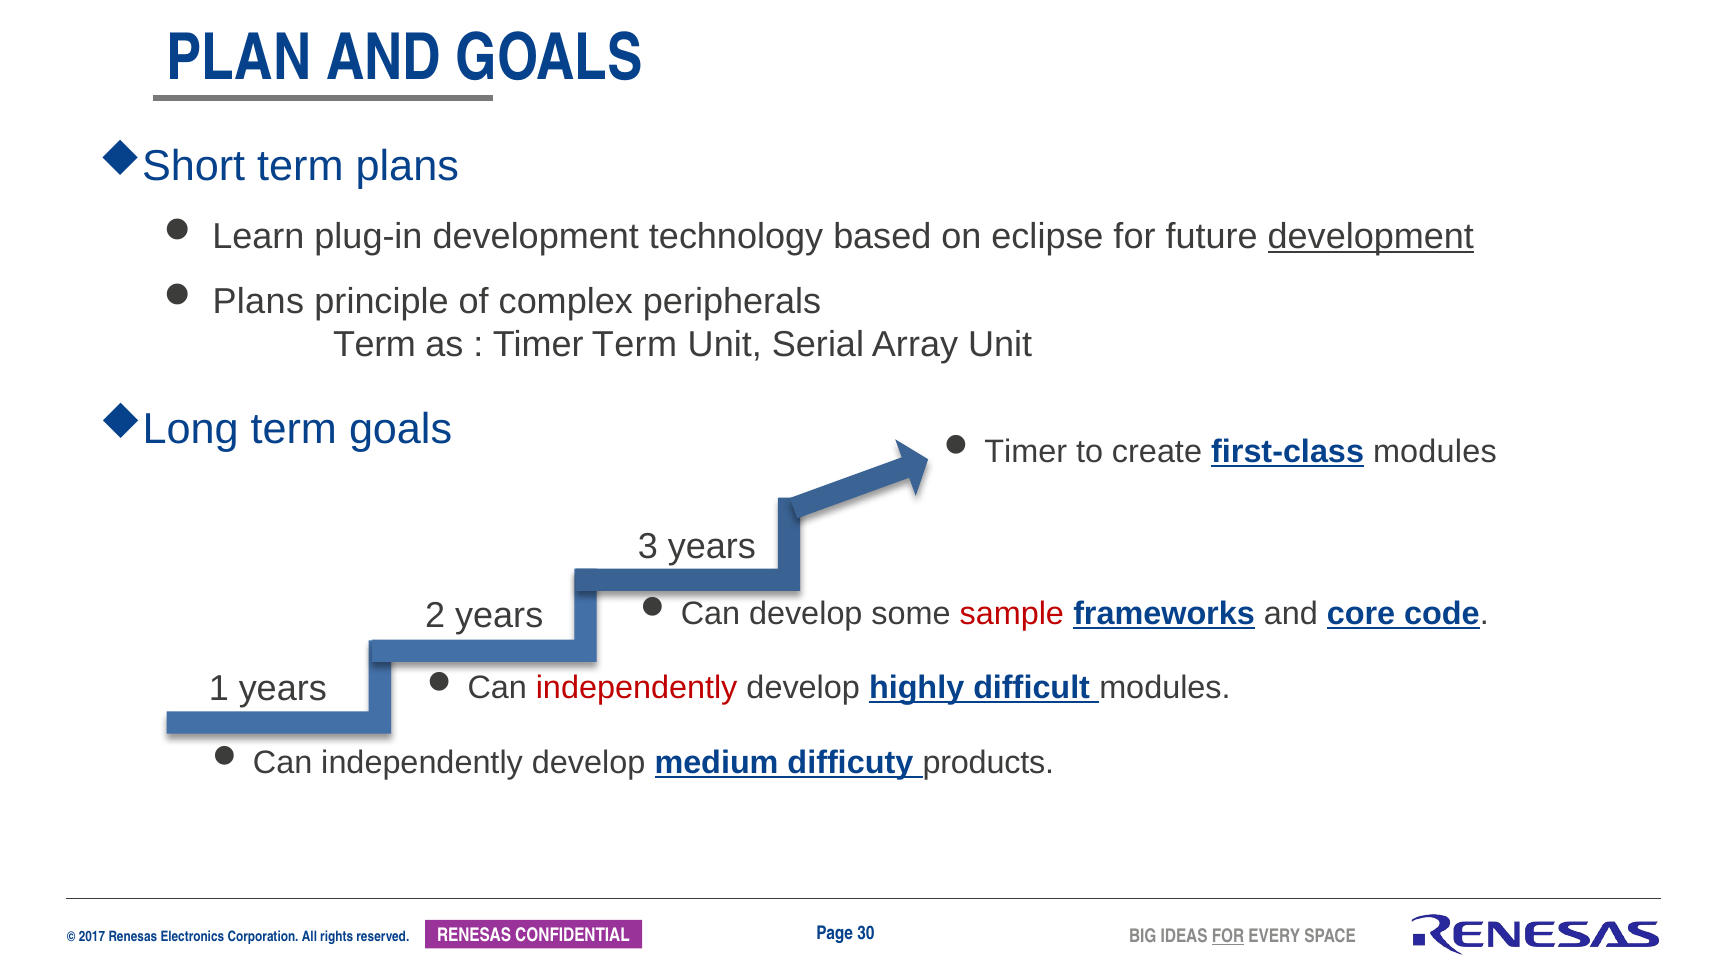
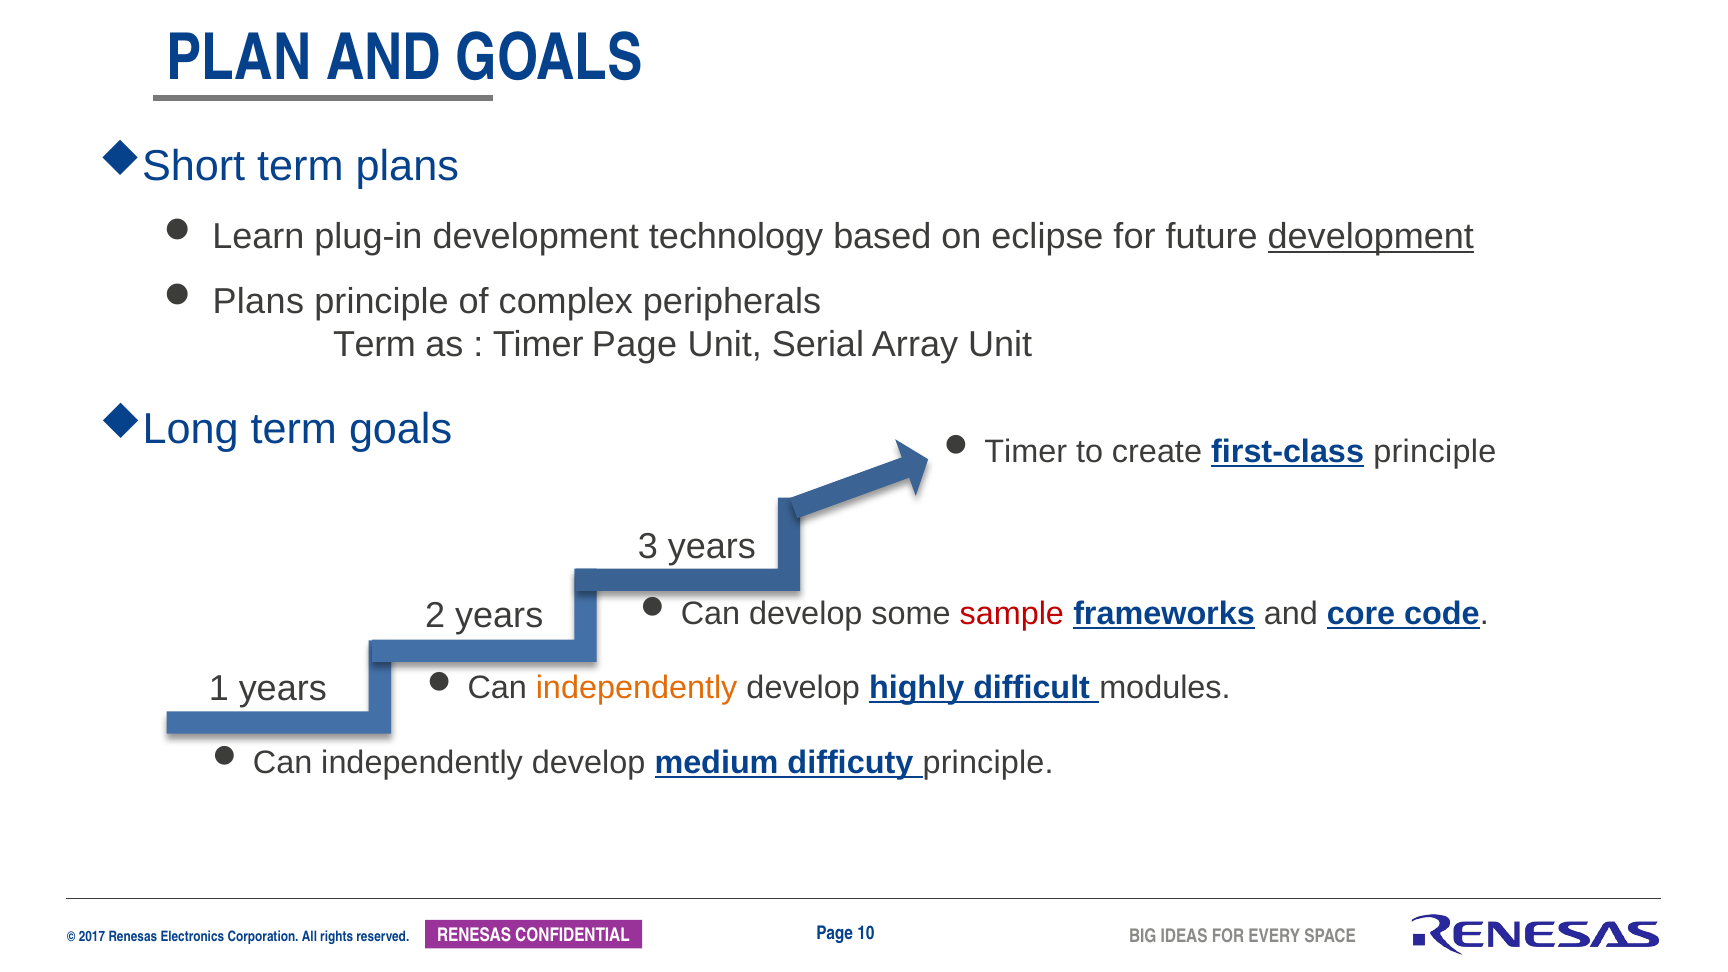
Timer Term: Term -> Page
first-class modules: modules -> principle
independently at (637, 688) colour: red -> orange
difficuty products: products -> principle
30: 30 -> 10
FOR at (1228, 936) underline: present -> none
